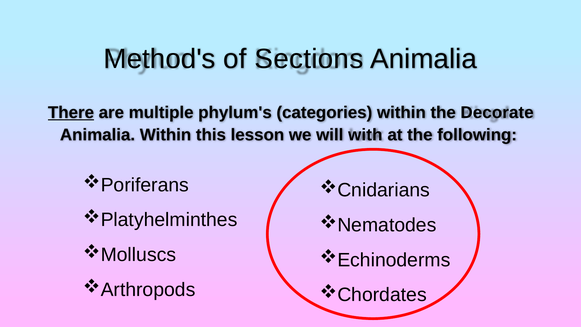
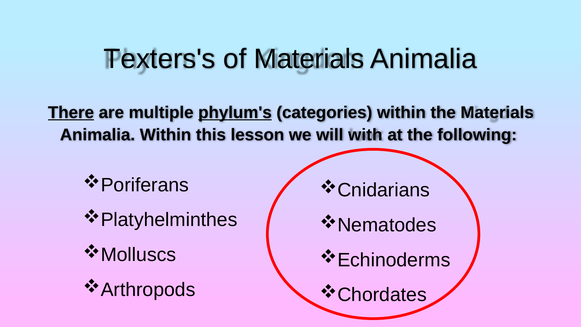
Method's: Method's -> Texters's
of Sections: Sections -> Materials
phylum's underline: none -> present
the Decorate: Decorate -> Materials
